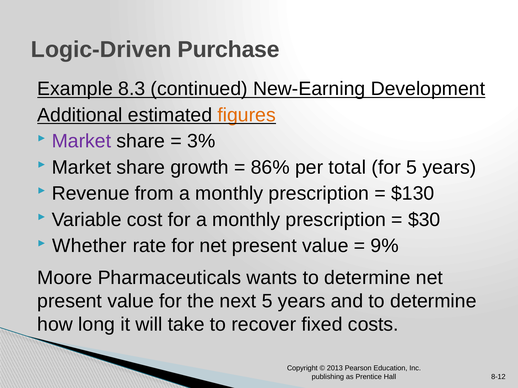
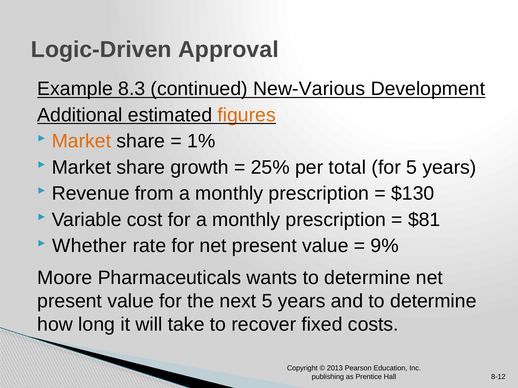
Purchase: Purchase -> Approval
New-Earning: New-Earning -> New-Various
Market at (81, 141) colour: purple -> orange
3%: 3% -> 1%
86%: 86% -> 25%
$30: $30 -> $81
